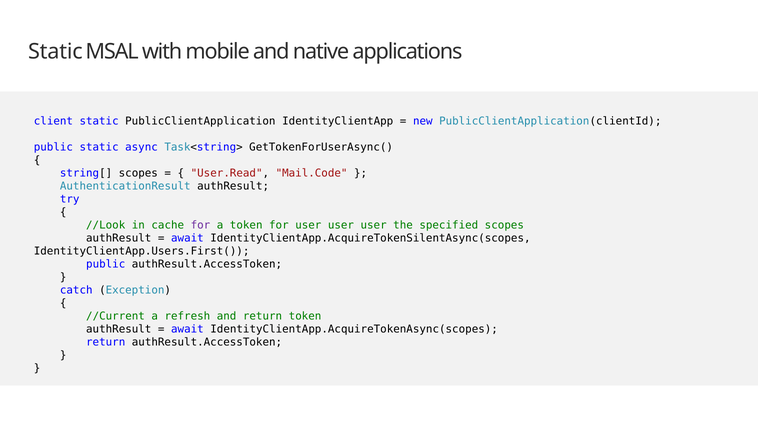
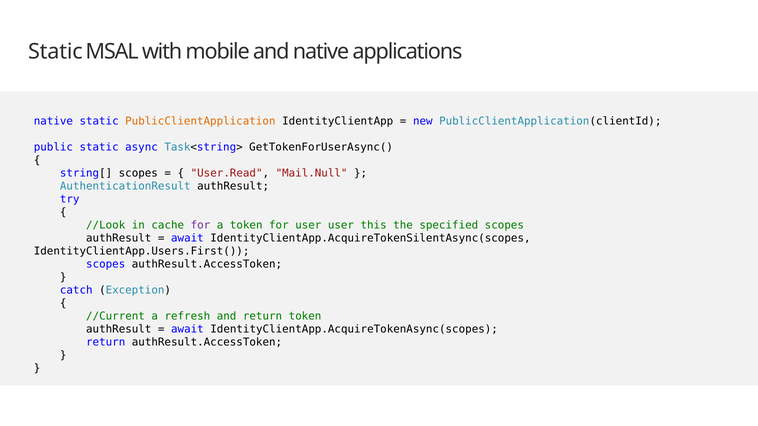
client at (53, 121): client -> native
PublicClientApplication colour: black -> orange
Mail.Code: Mail.Code -> Mail.Null
user at (374, 225): user -> this
public at (106, 264): public -> scopes
